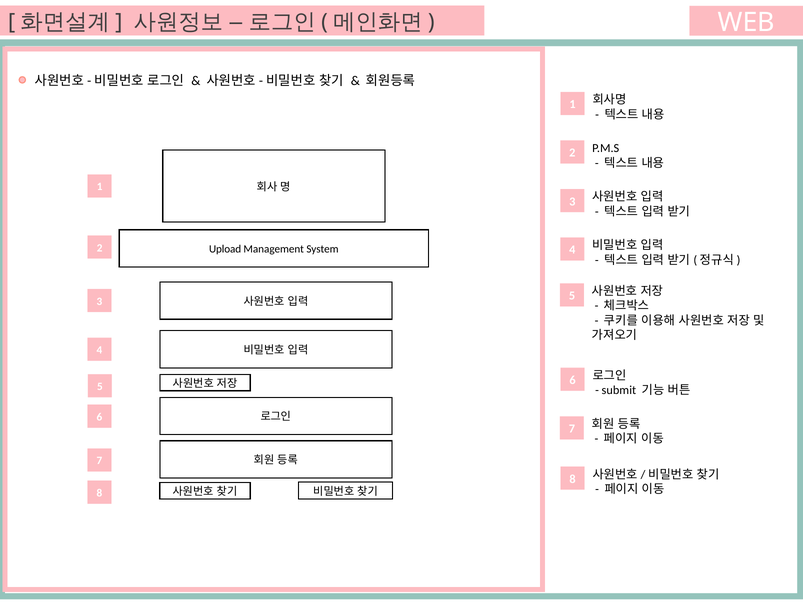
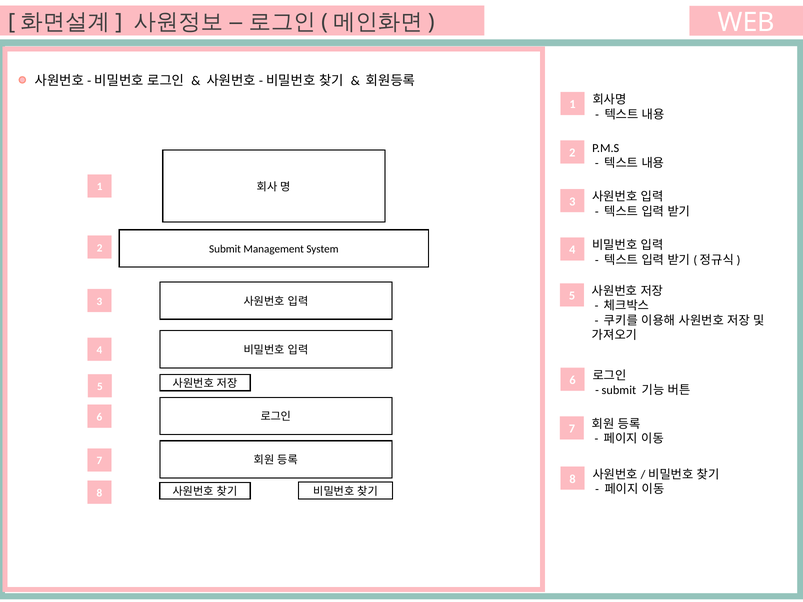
Upload at (225, 249): Upload -> Submit
